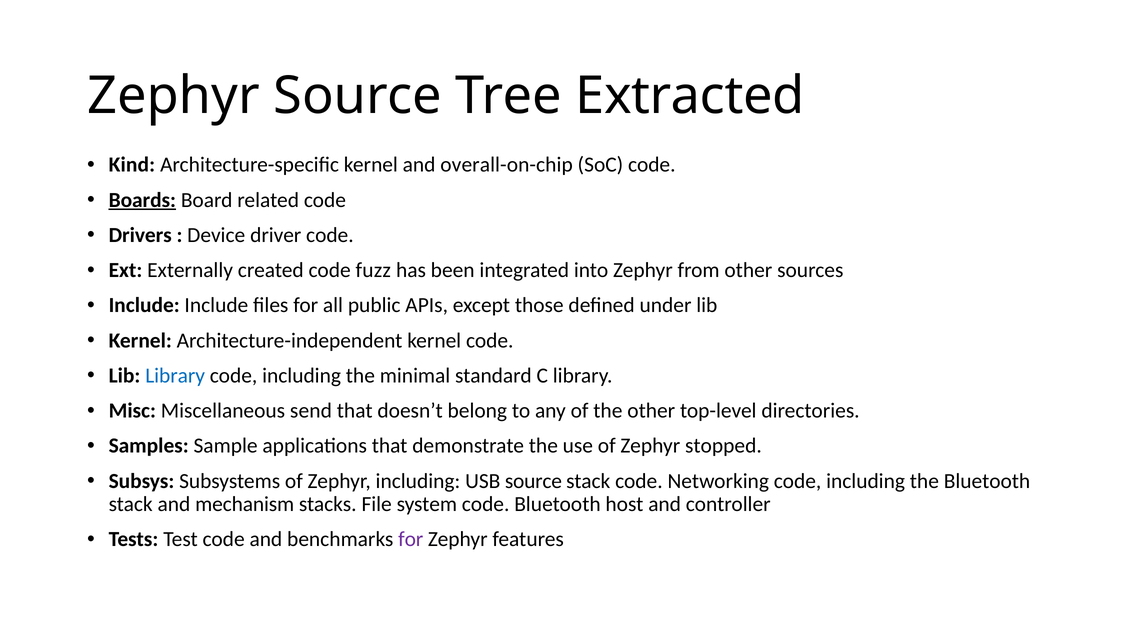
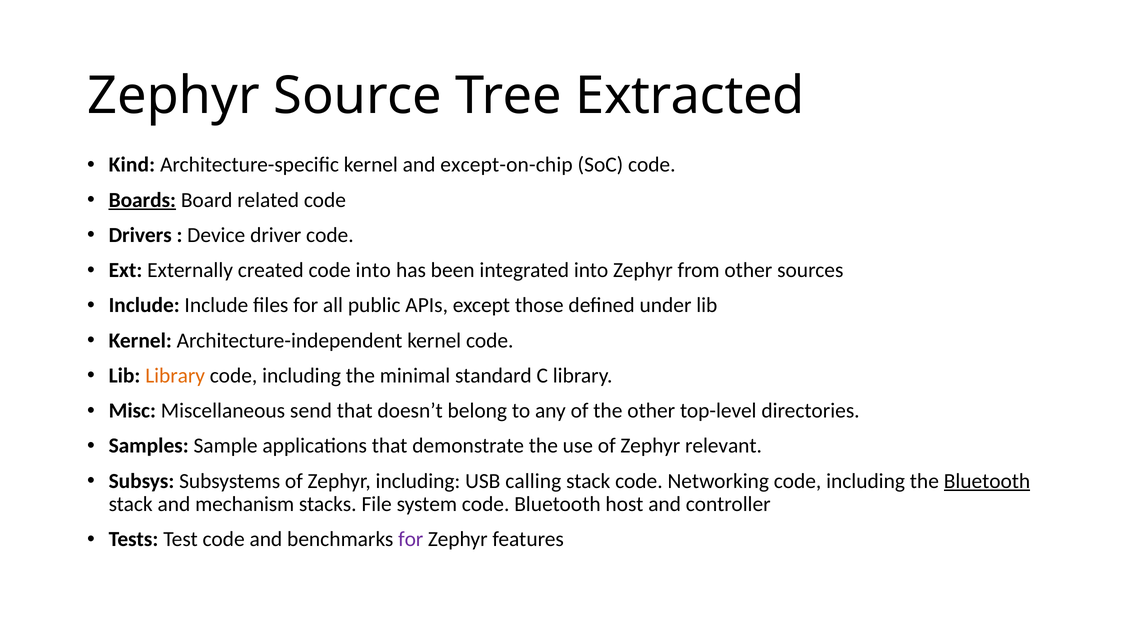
overall-on-chip: overall-on-chip -> except-on-chip
code fuzz: fuzz -> into
Library at (175, 375) colour: blue -> orange
stopped: stopped -> relevant
USB source: source -> calling
Bluetooth at (987, 481) underline: none -> present
